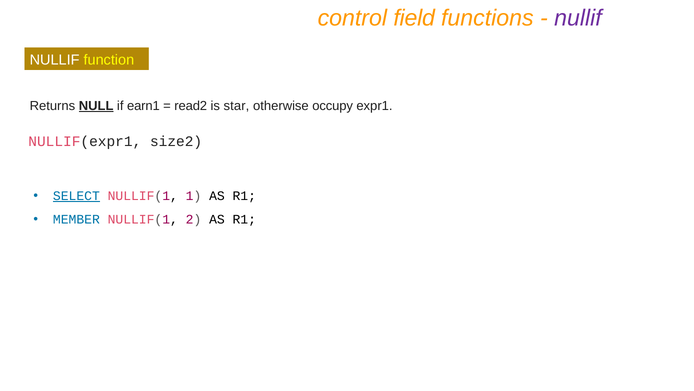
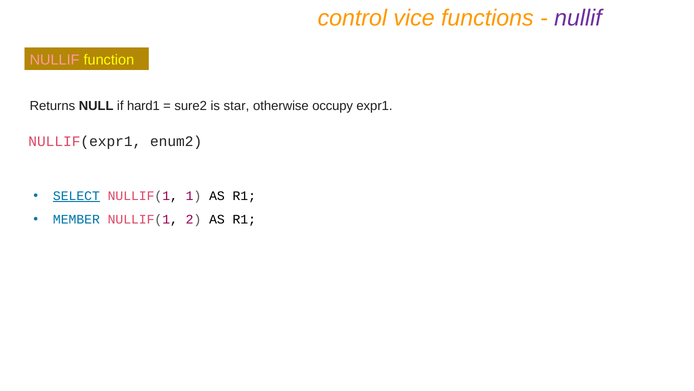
field: field -> vice
NULLIF at (55, 60) colour: white -> pink
NULL underline: present -> none
earn1: earn1 -> hard1
read2: read2 -> sure2
size2: size2 -> enum2
